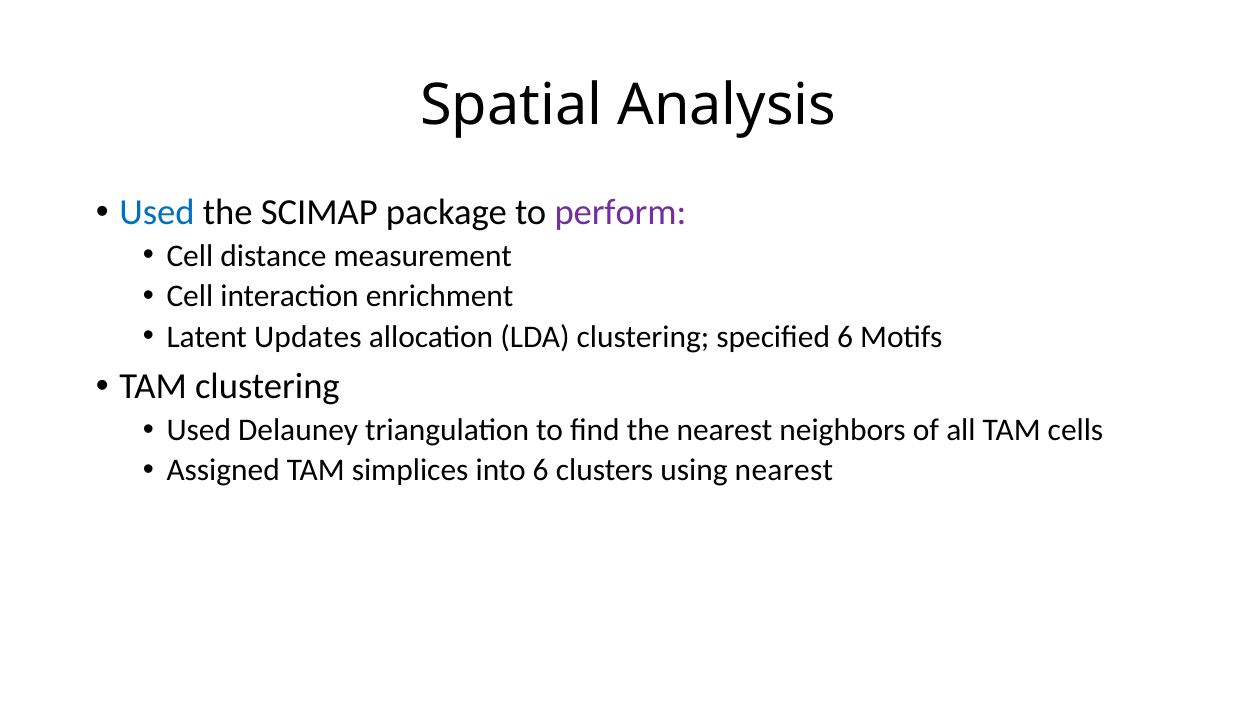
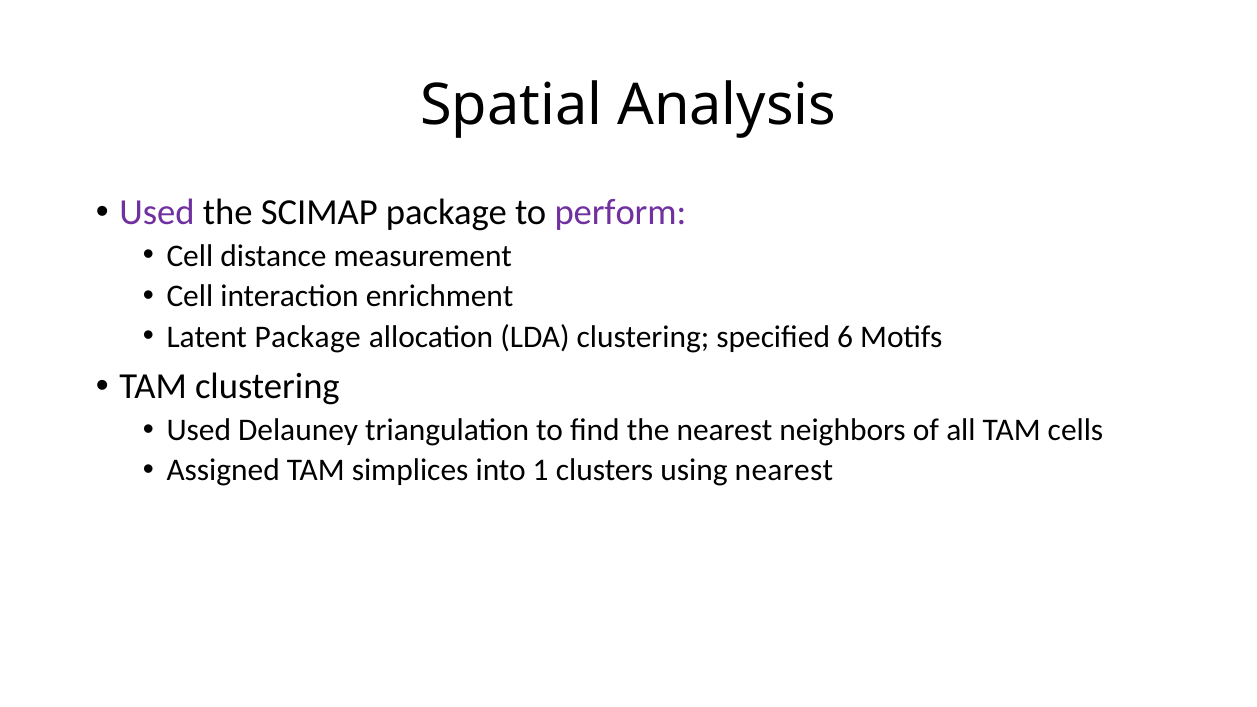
Used at (157, 213) colour: blue -> purple
Latent Updates: Updates -> Package
into 6: 6 -> 1
